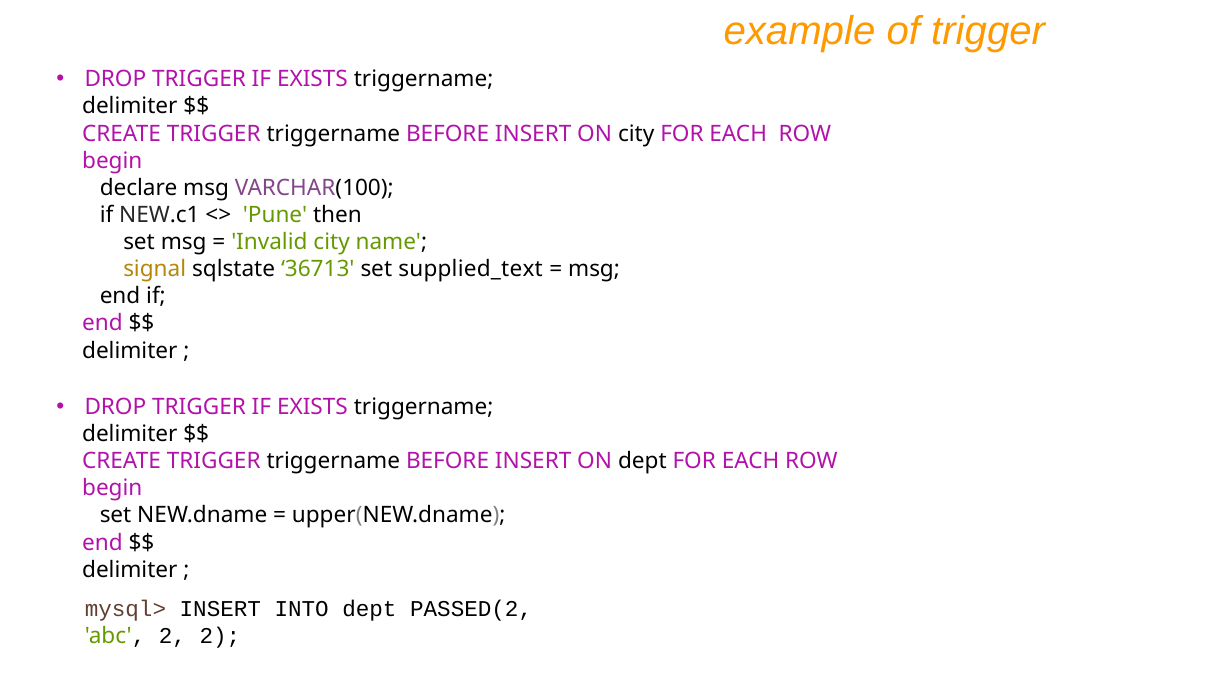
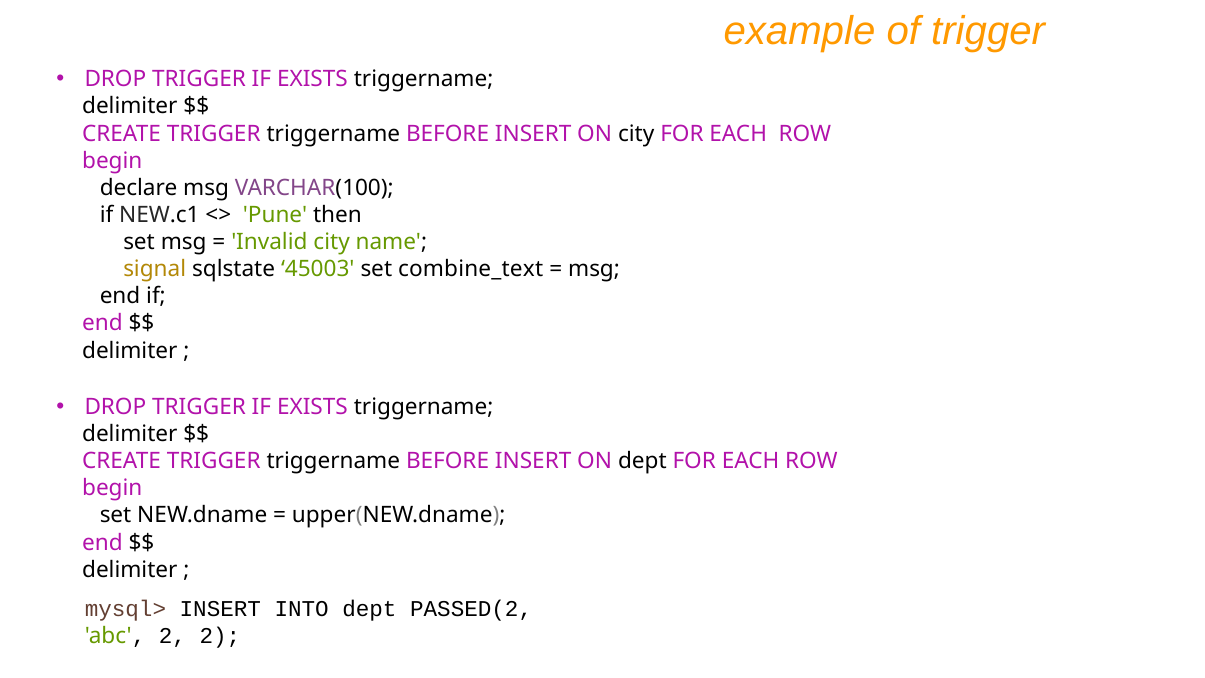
36713: 36713 -> 45003
supplied_text: supplied_text -> combine_text
